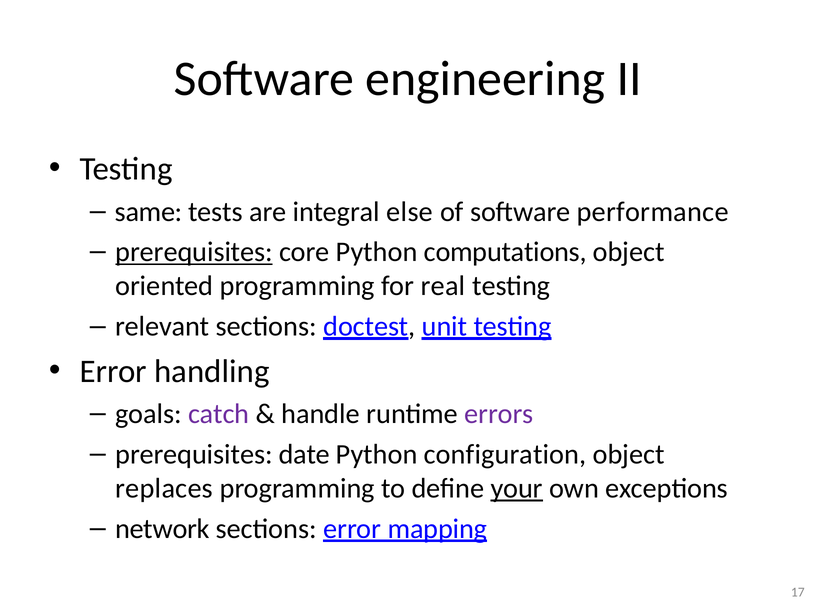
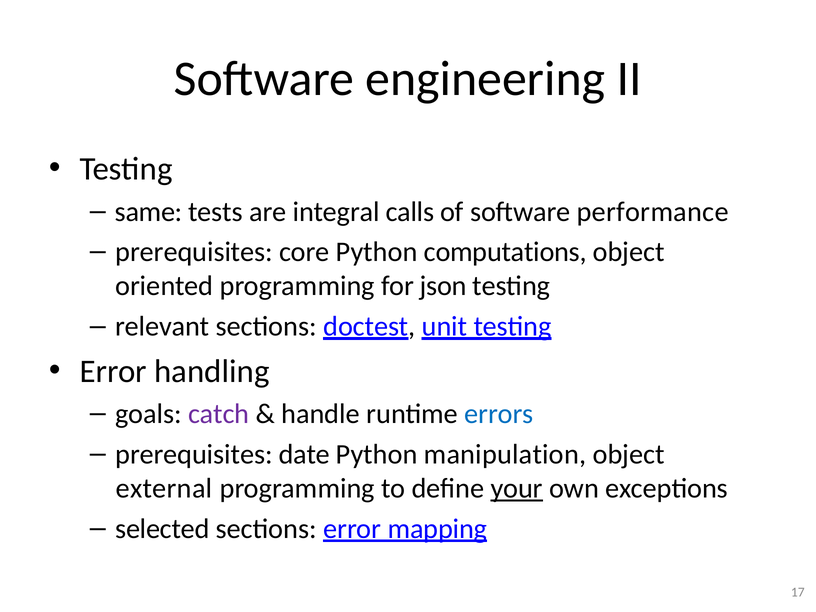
else: else -> calls
prerequisites at (194, 252) underline: present -> none
real: real -> json
errors colour: purple -> blue
configuration: configuration -> manipulation
replaces: replaces -> external
network: network -> selected
